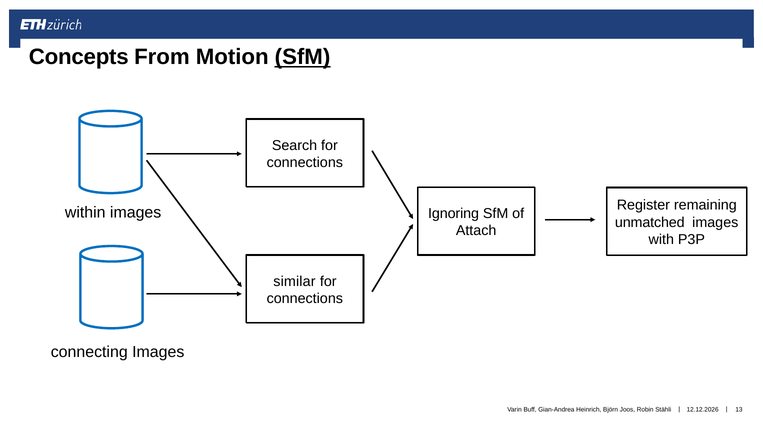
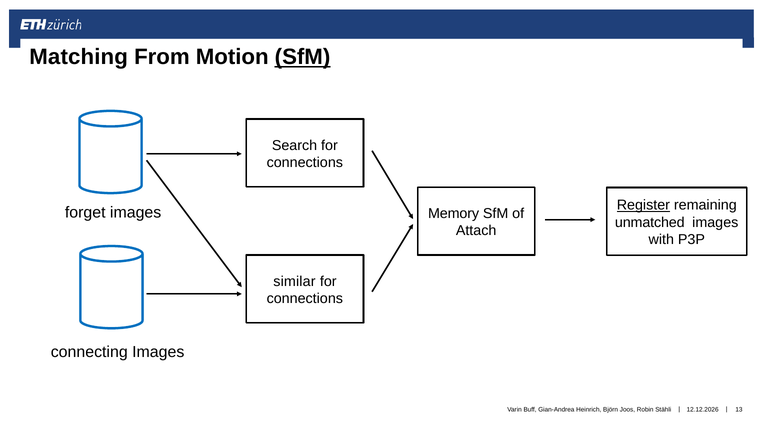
Concepts: Concepts -> Matching
Register underline: none -> present
within: within -> forget
Ignoring: Ignoring -> Memory
